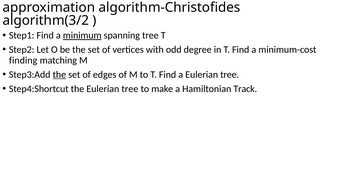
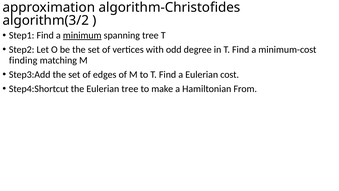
the at (59, 74) underline: present -> none
a Eulerian tree: tree -> cost
Track: Track -> From
